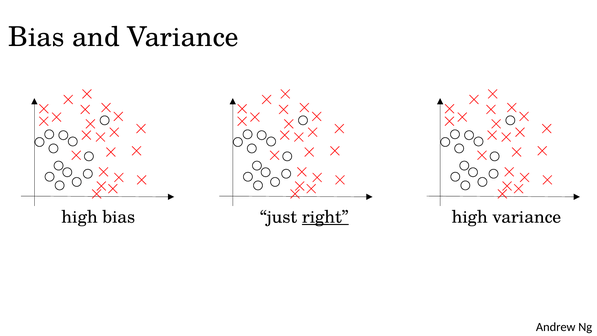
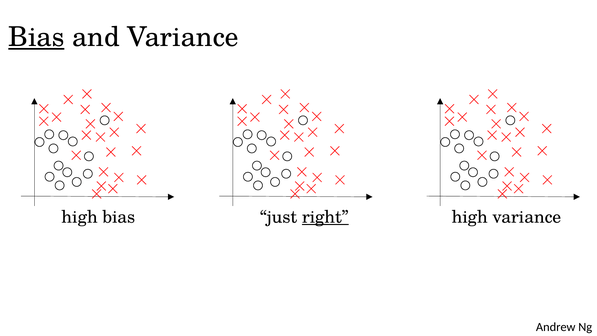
Bias at (36, 37) underline: none -> present
